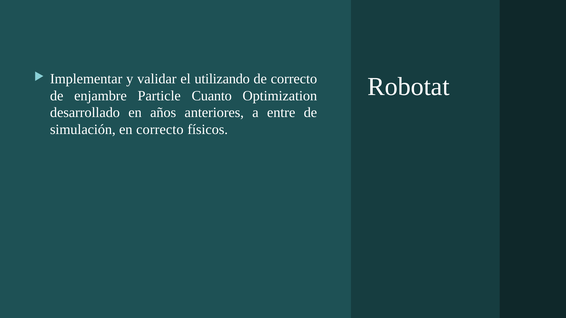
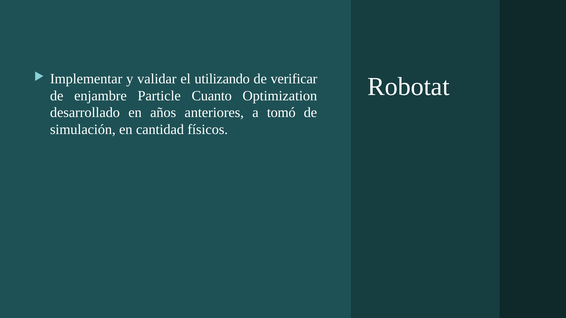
de correcto: correcto -> verificar
entre: entre -> tomó
en correcto: correcto -> cantidad
